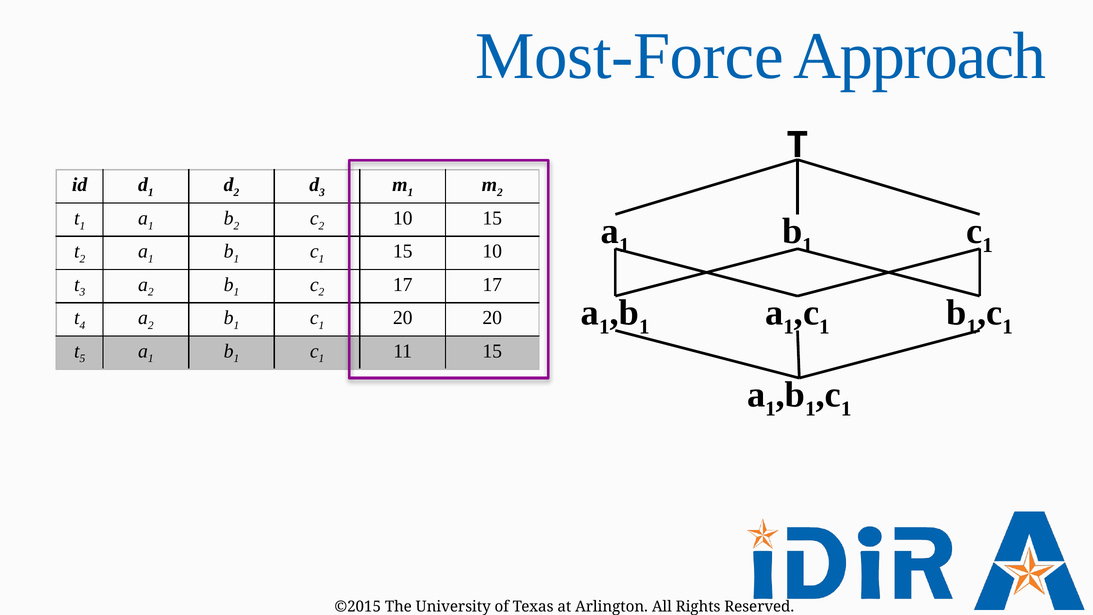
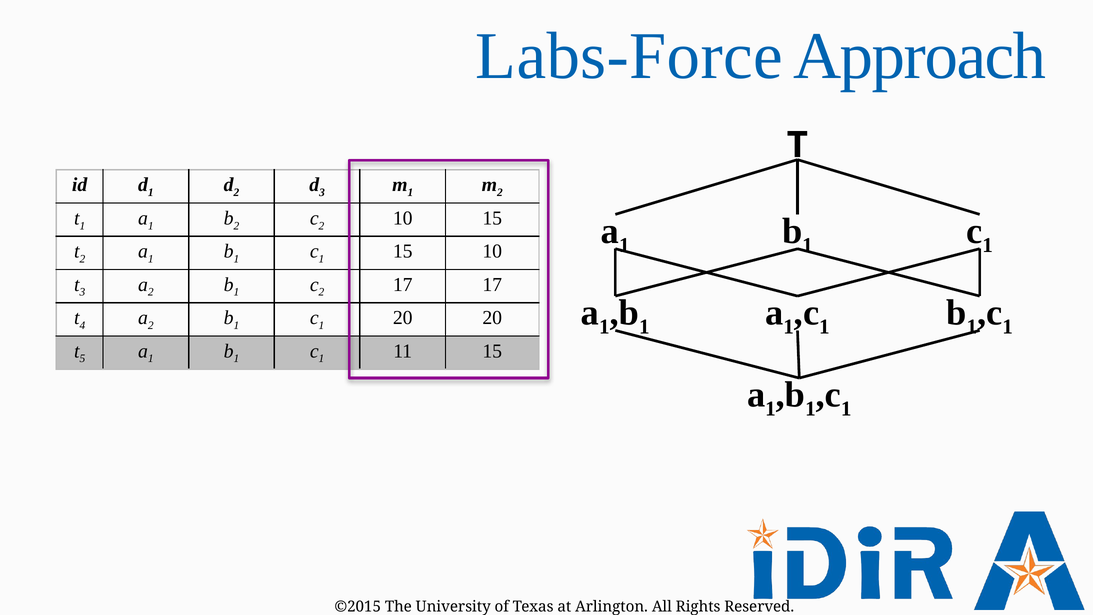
Most-Force: Most-Force -> Labs-Force
